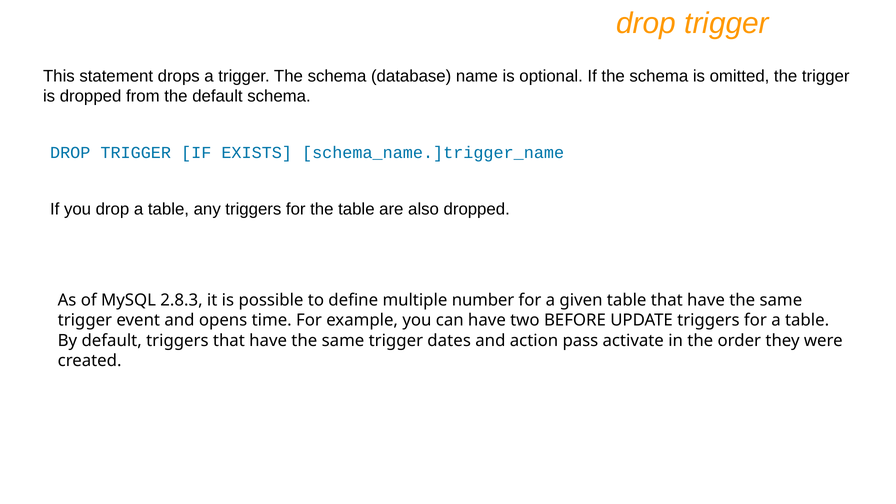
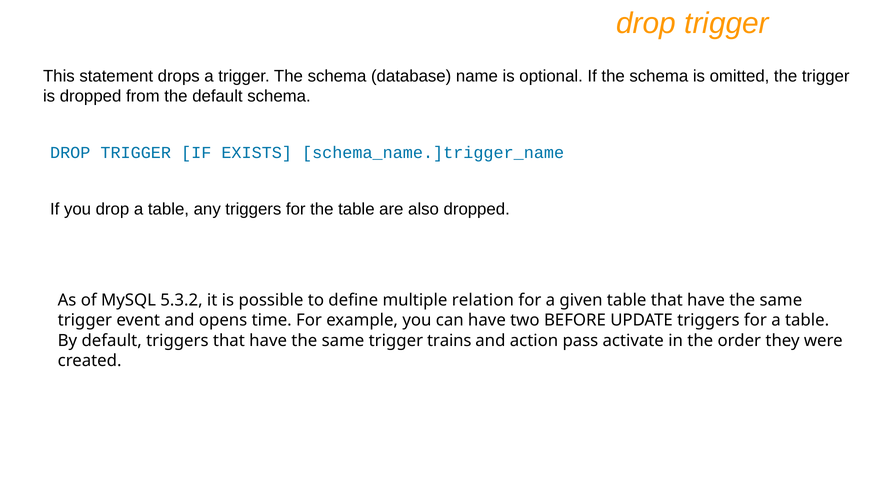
2.8.3: 2.8.3 -> 5.3.2
number: number -> relation
dates: dates -> trains
